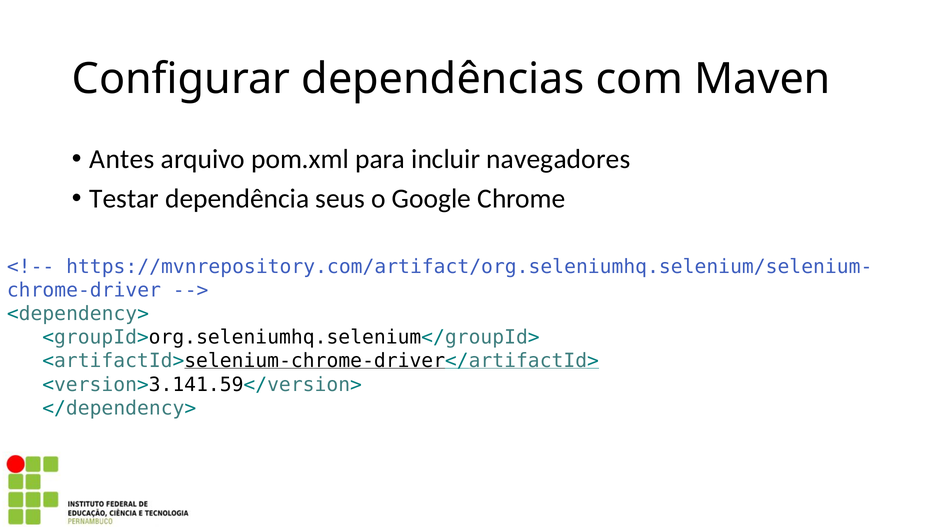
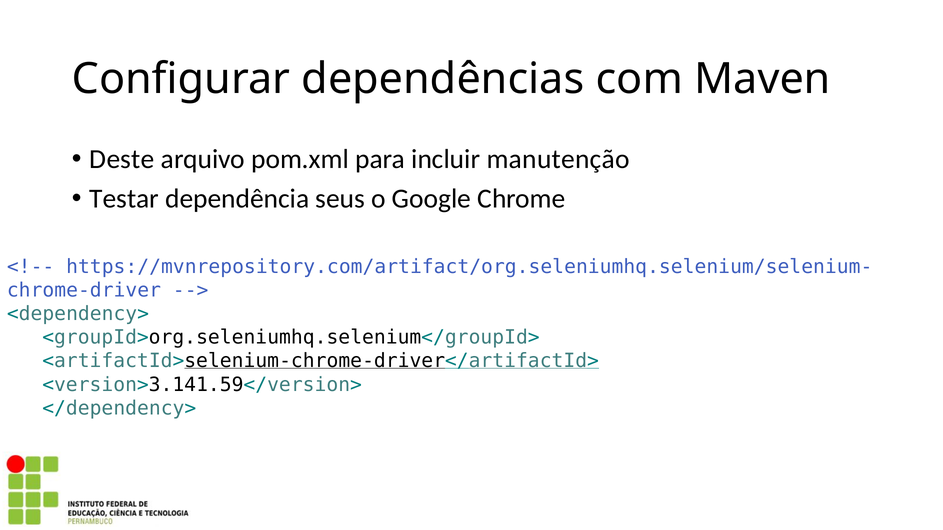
Antes: Antes -> Deste
navegadores: navegadores -> manutenção
